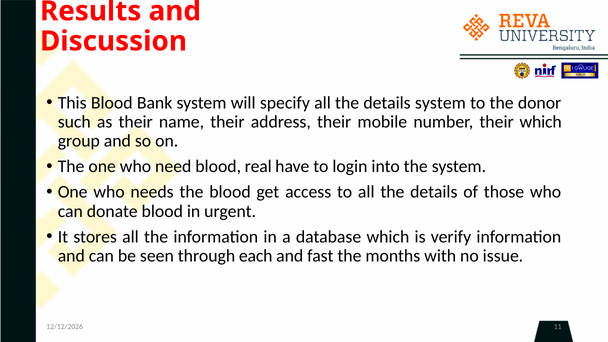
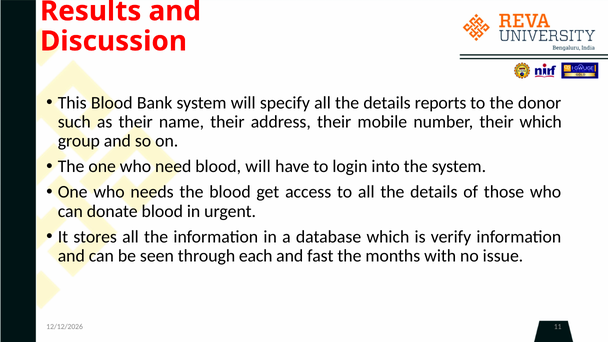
details system: system -> reports
blood real: real -> will
